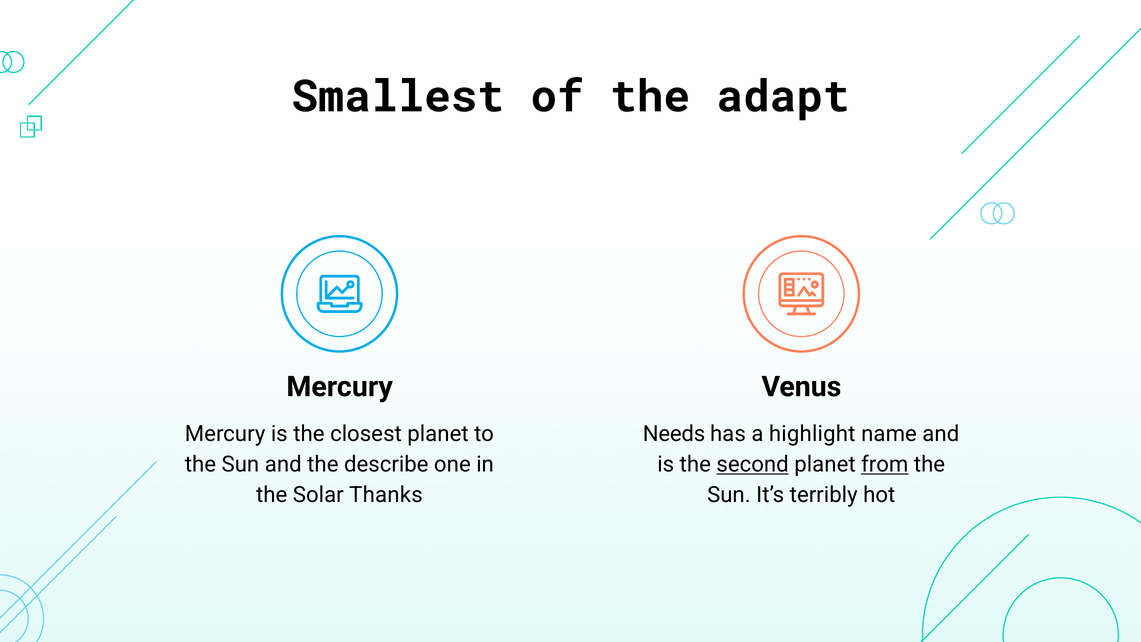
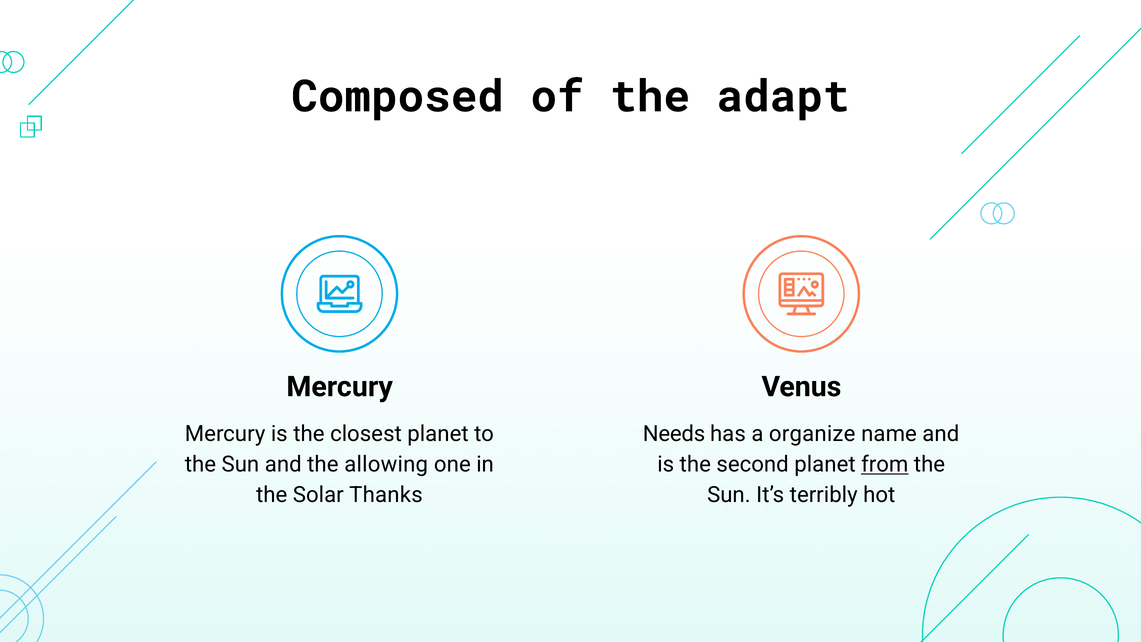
Smallest: Smallest -> Composed
highlight: highlight -> organize
describe: describe -> allowing
second underline: present -> none
